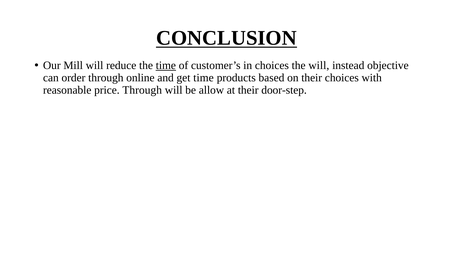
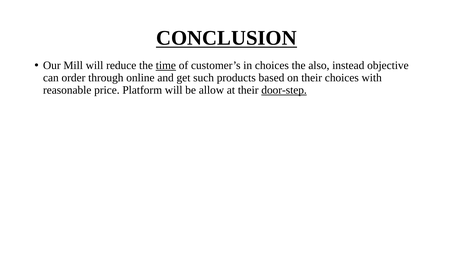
the will: will -> also
get time: time -> such
price Through: Through -> Platform
door-step underline: none -> present
